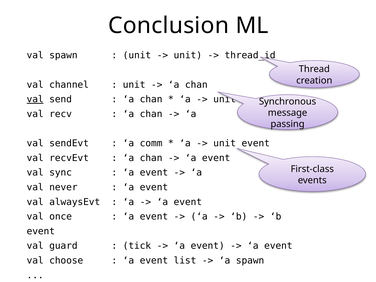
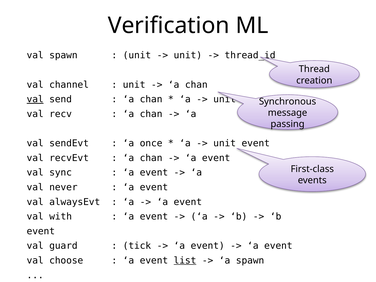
Conclusion: Conclusion -> Verification
comm: comm -> once
once: once -> with
list underline: none -> present
